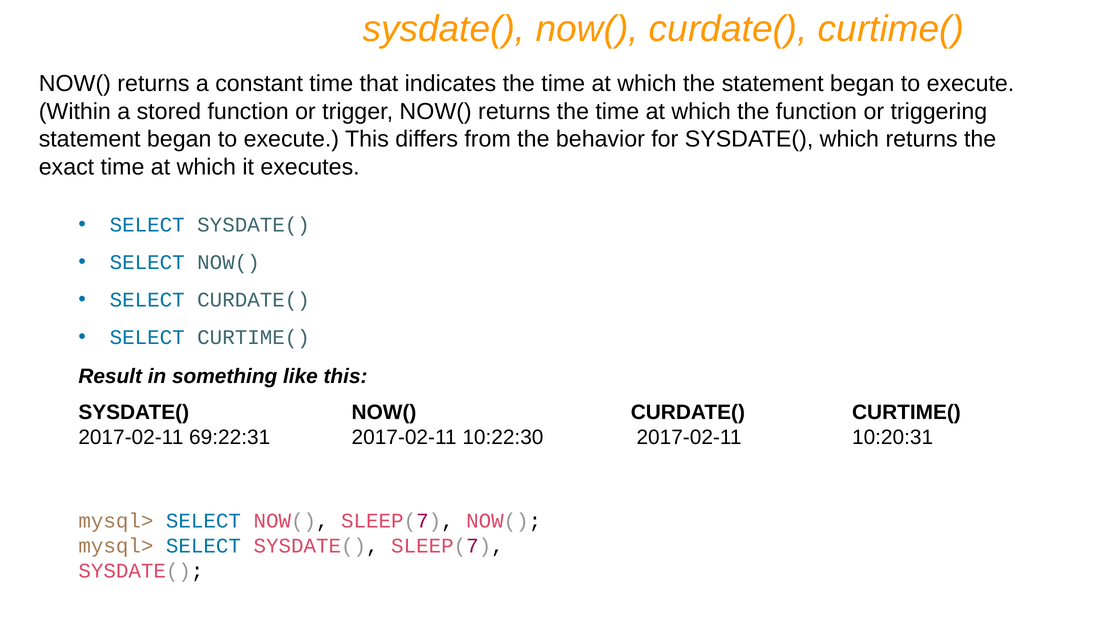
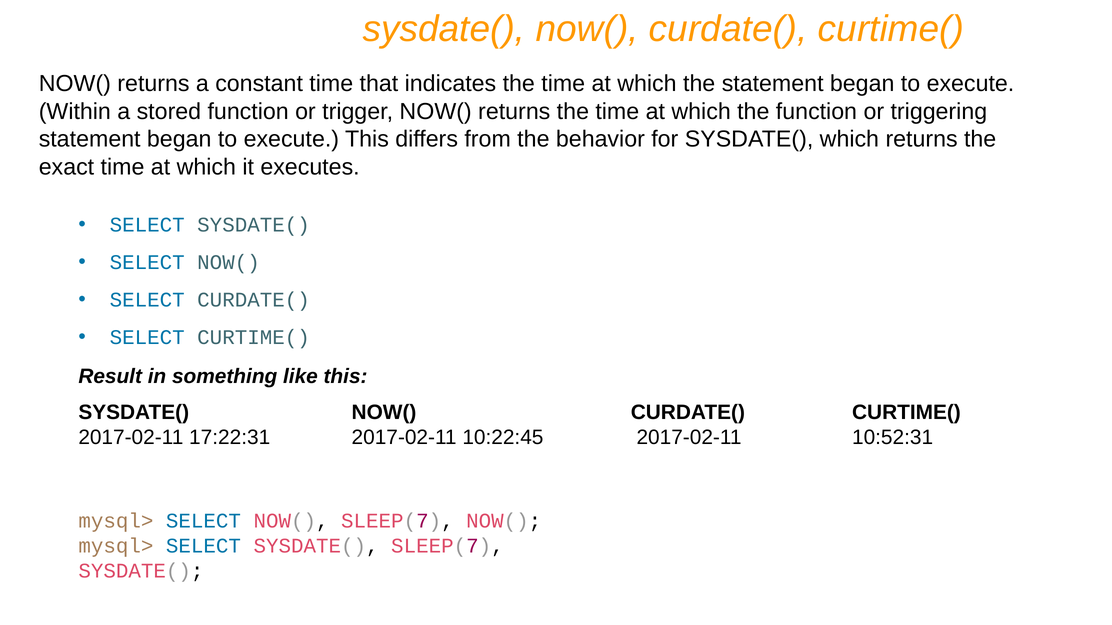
69:22:31: 69:22:31 -> 17:22:31
10:22:30: 10:22:30 -> 10:22:45
10:20:31: 10:20:31 -> 10:52:31
